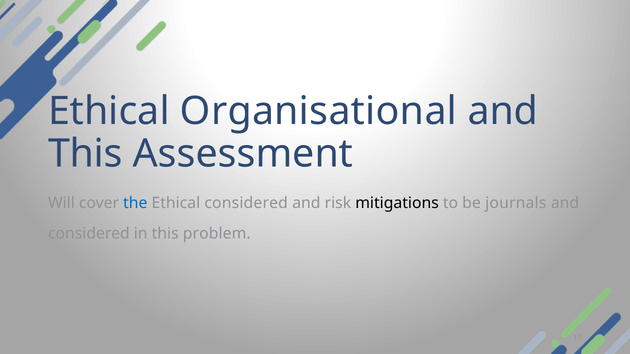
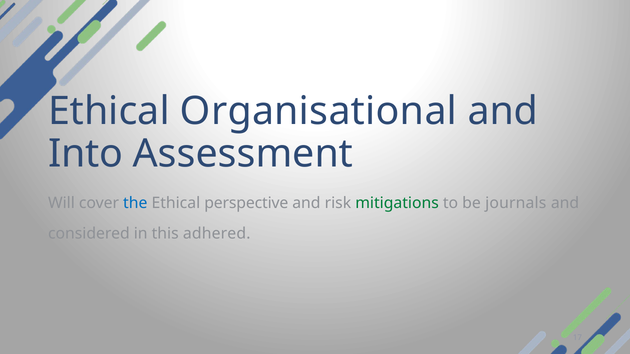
This at (85, 154): This -> Into
Ethical considered: considered -> perspective
mitigations colour: black -> green
problem: problem -> adhered
